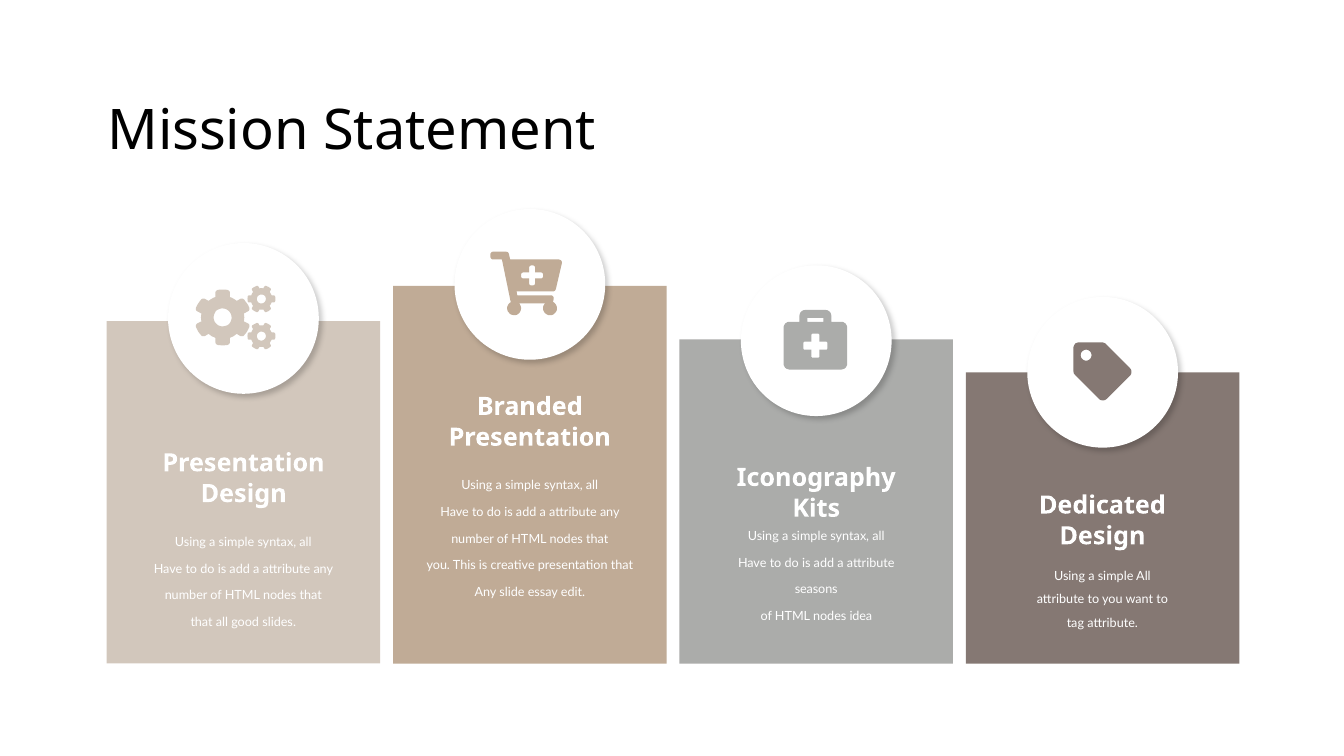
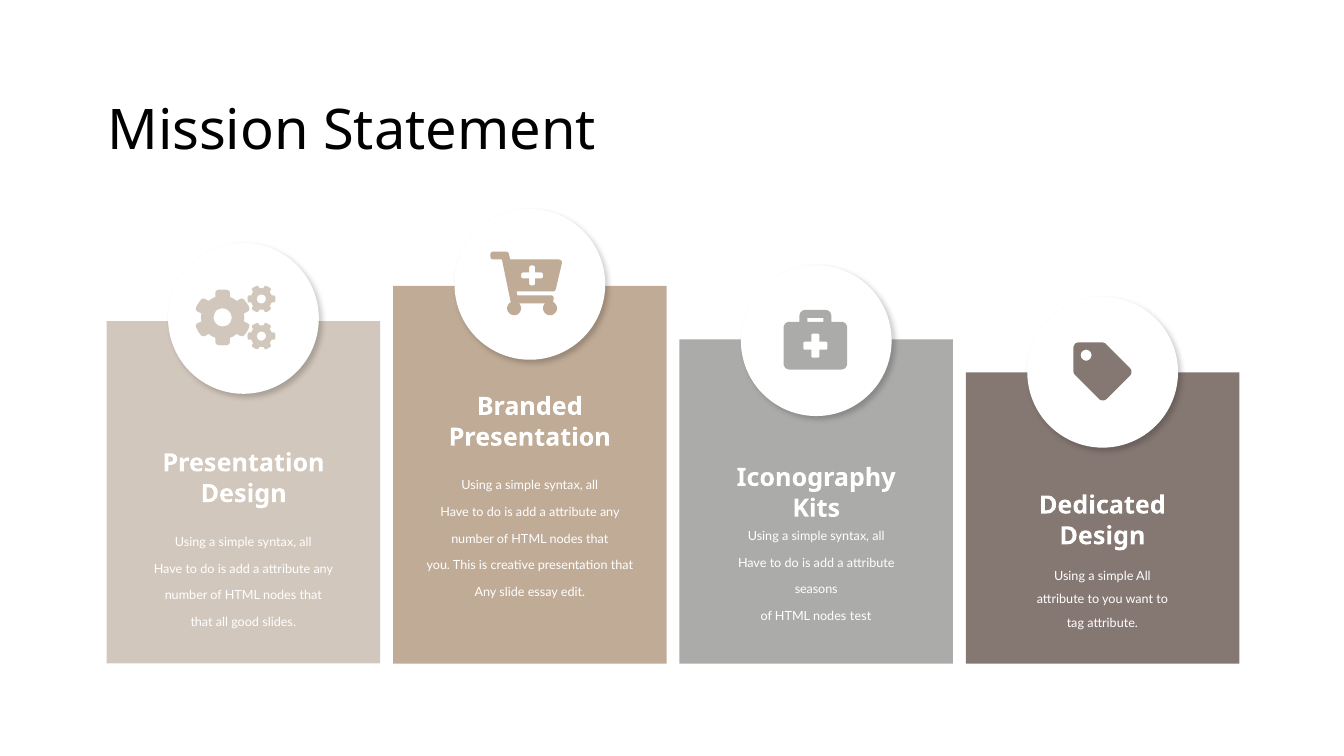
idea: idea -> test
